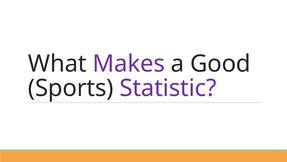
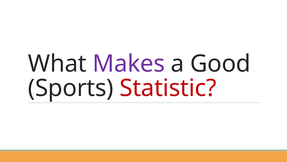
Statistic colour: purple -> red
